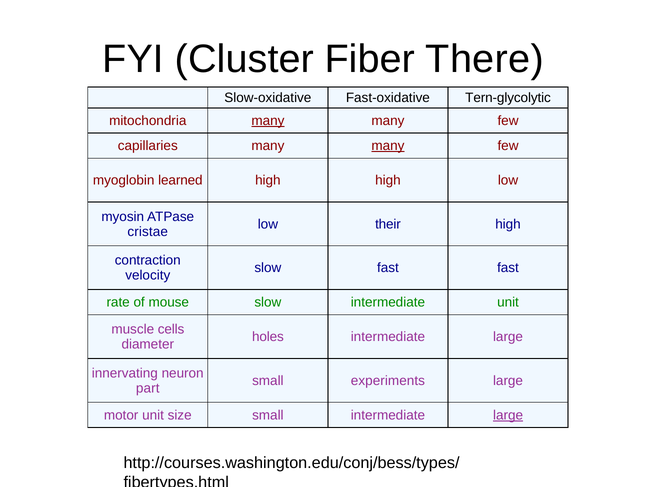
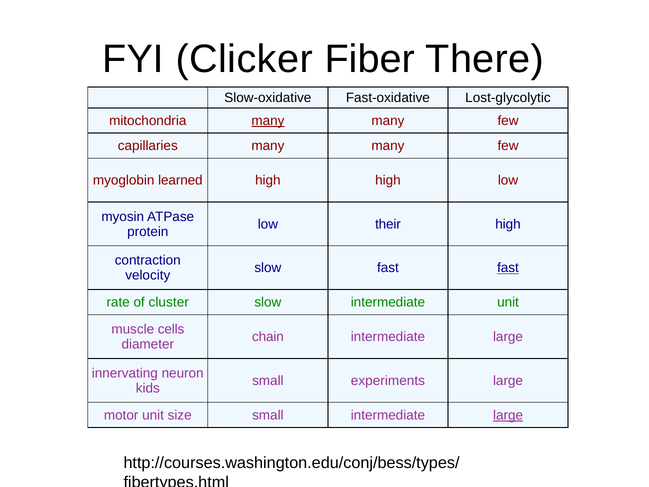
Cluster: Cluster -> Clicker
Tern-glycolytic: Tern-glycolytic -> Lost-glycolytic
many at (388, 146) underline: present -> none
cristae: cristae -> protein
fast at (508, 268) underline: none -> present
mouse: mouse -> cluster
holes: holes -> chain
part: part -> kids
